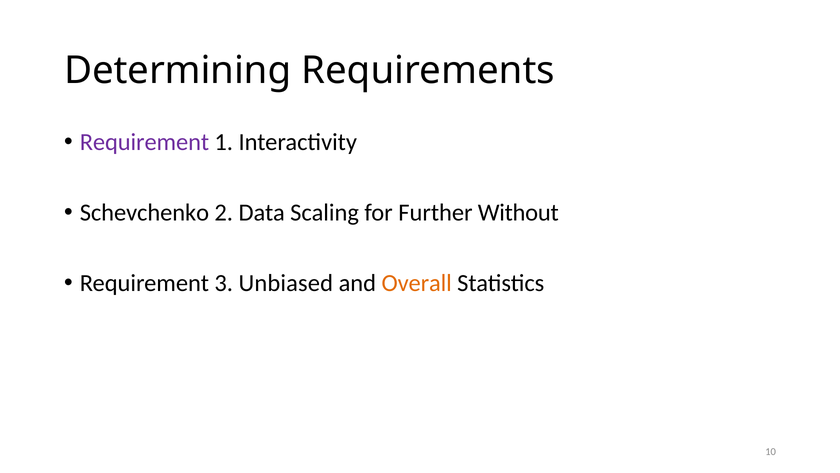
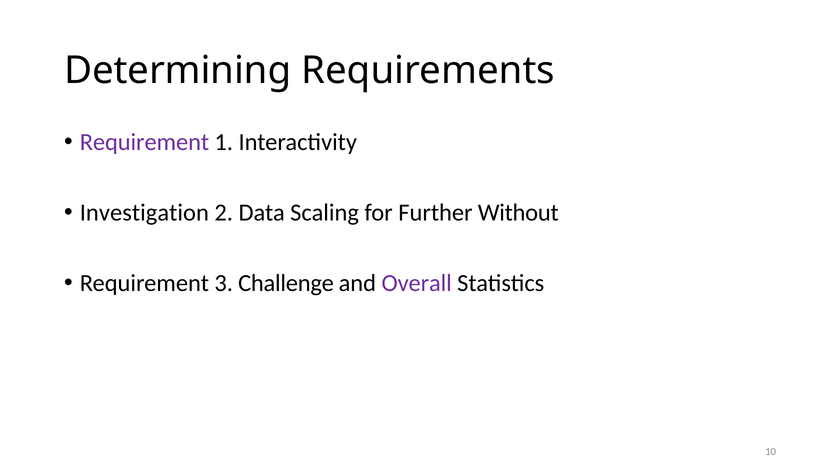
Schevchenko: Schevchenko -> Investigation
Unbiased: Unbiased -> Challenge
Overall colour: orange -> purple
